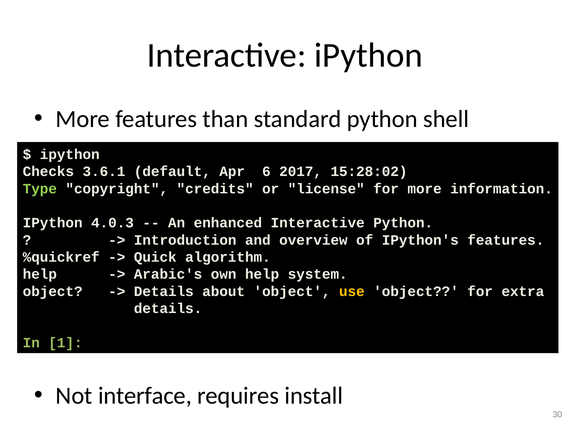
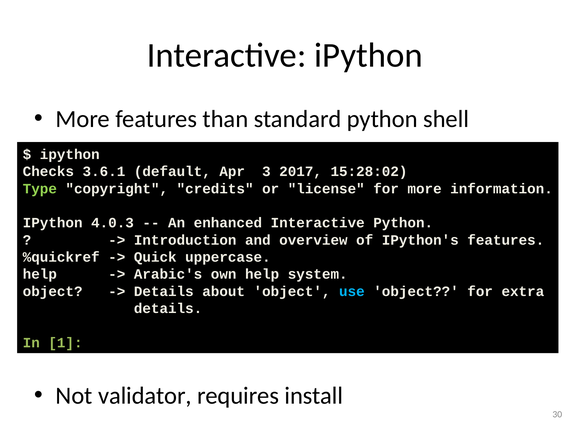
6: 6 -> 3
algorithm: algorithm -> uppercase
use colour: yellow -> light blue
interface: interface -> validator
